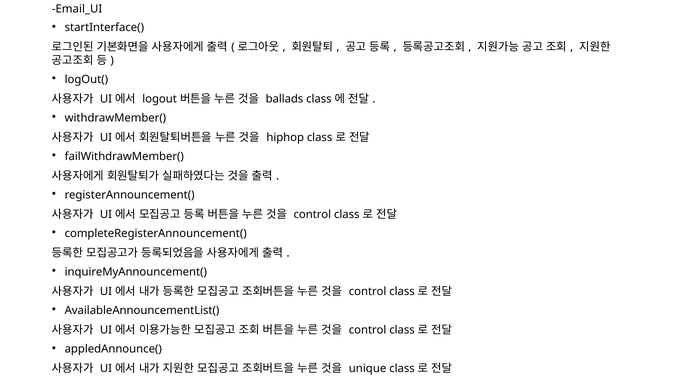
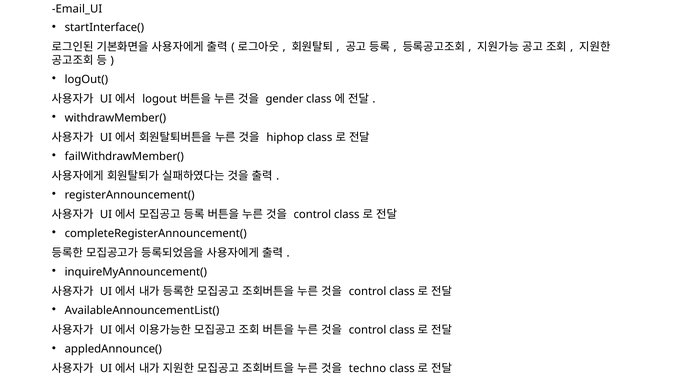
ballads: ballads -> gender
unique: unique -> techno
